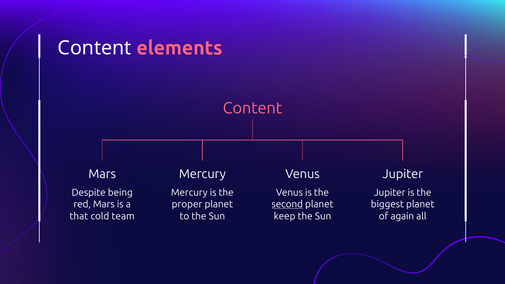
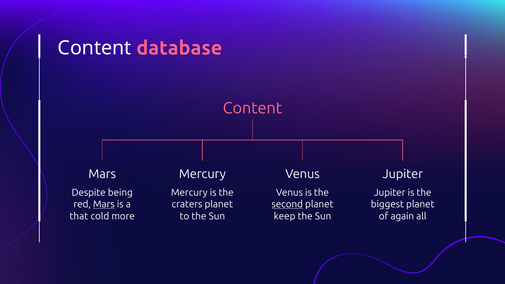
elements: elements -> database
Mars at (104, 204) underline: none -> present
proper: proper -> craters
team: team -> more
